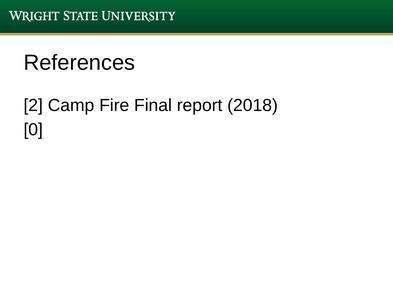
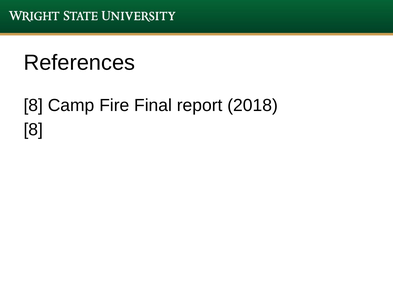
2 at (33, 105): 2 -> 8
0 at (33, 130): 0 -> 8
